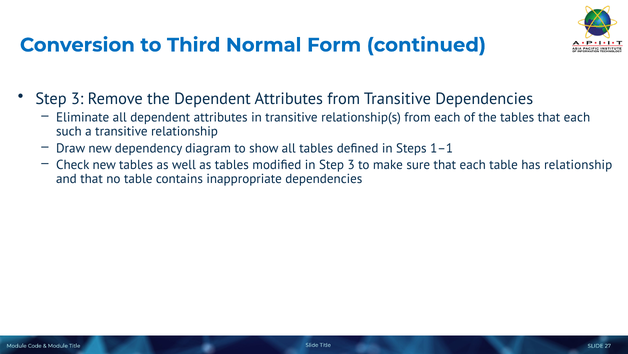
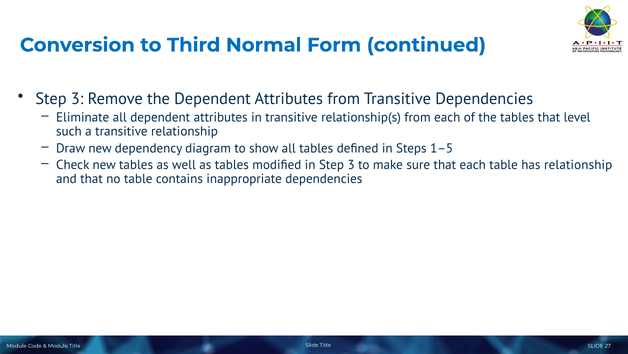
tables that each: each -> level
1–1: 1–1 -> 1–5
